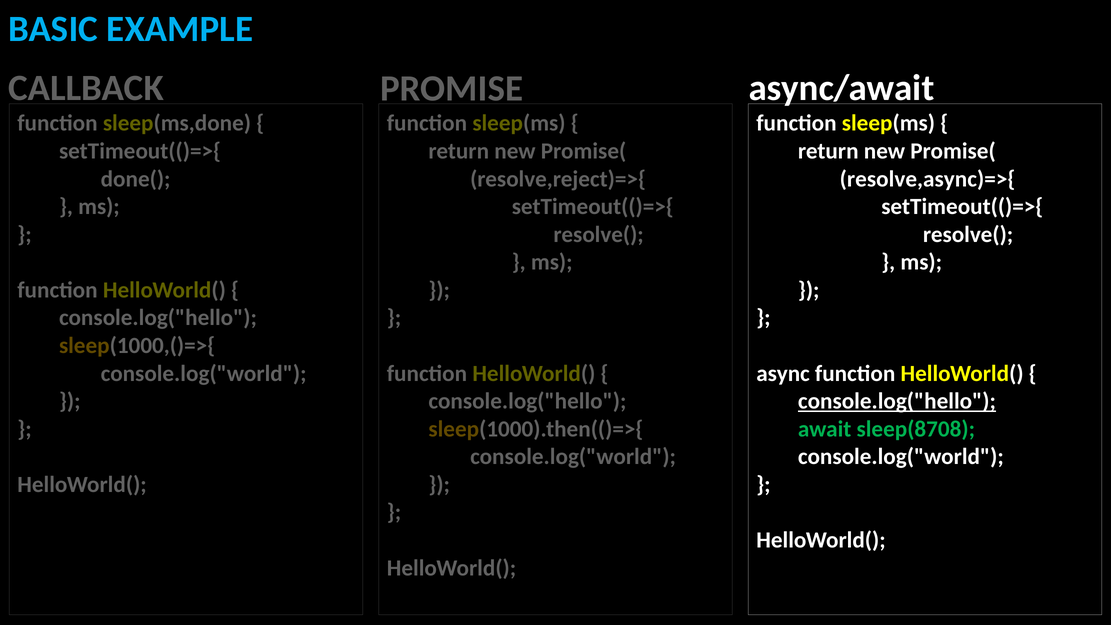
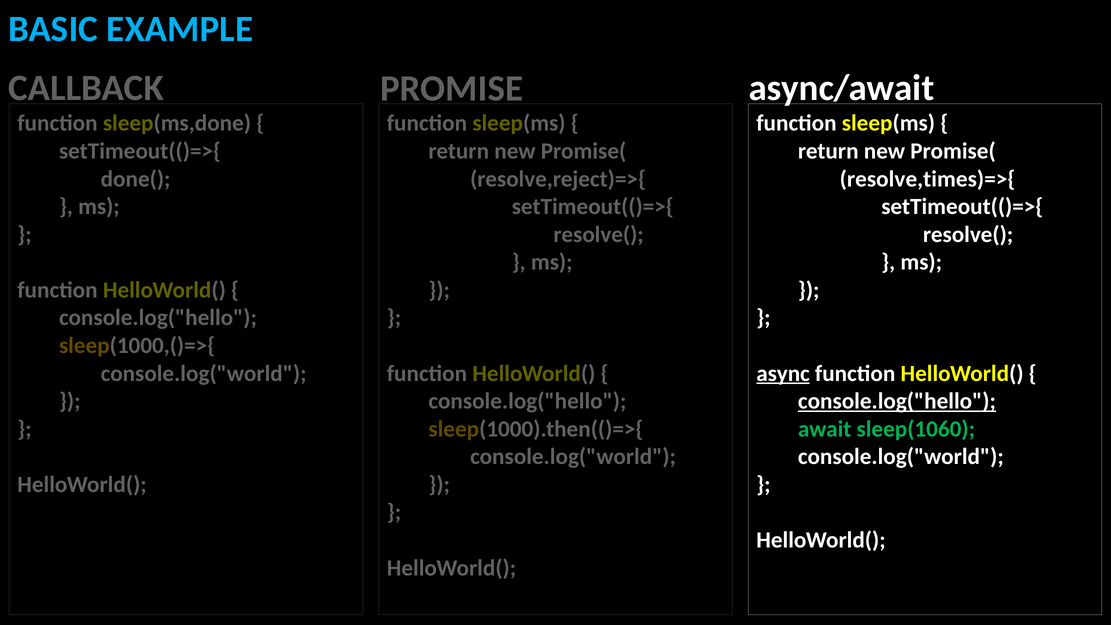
resolve,async)=>{: resolve,async)=>{ -> resolve,times)=>{
async underline: none -> present
sleep(8708: sleep(8708 -> sleep(1060
